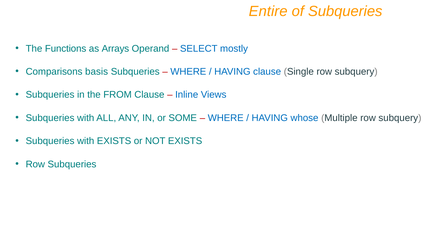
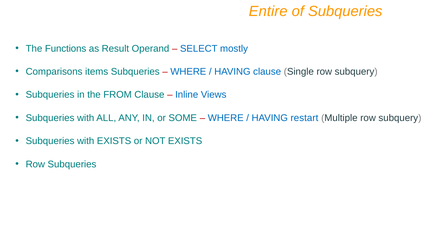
Arrays: Arrays -> Result
basis: basis -> items
whose: whose -> restart
